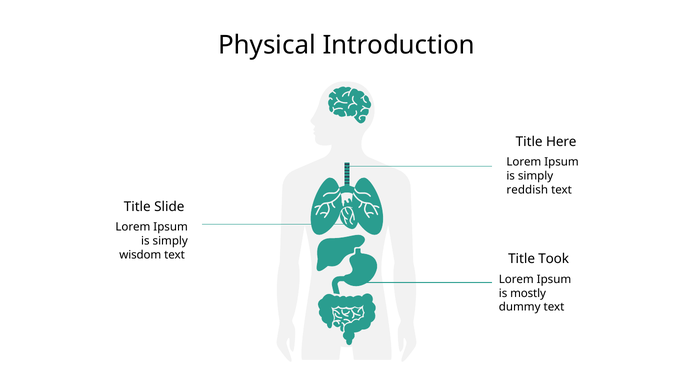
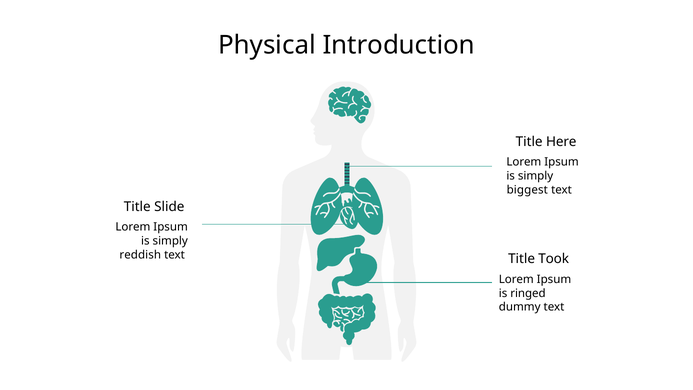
reddish: reddish -> biggest
wisdom: wisdom -> reddish
mostly: mostly -> ringed
